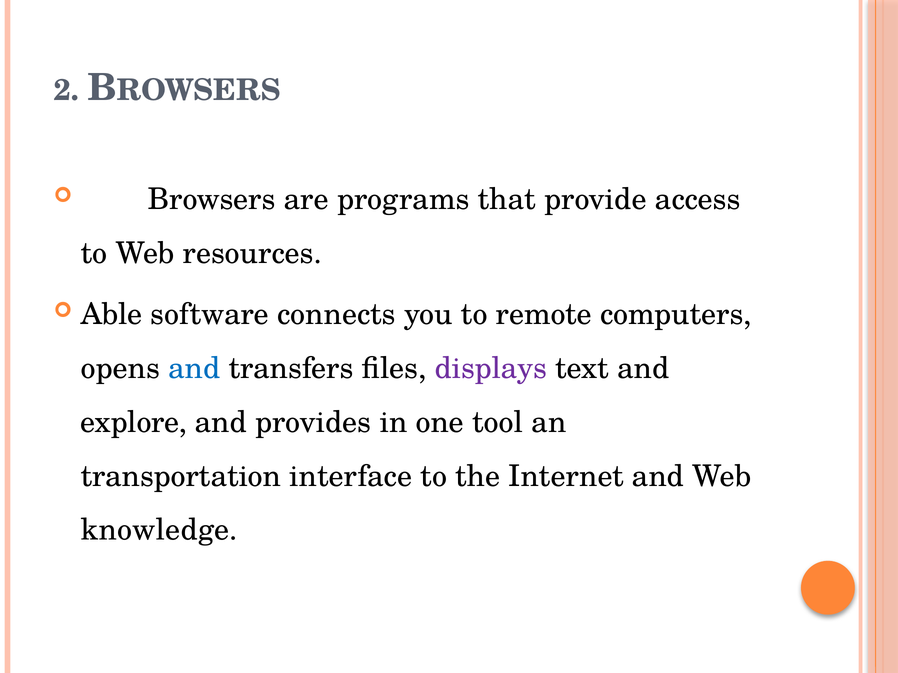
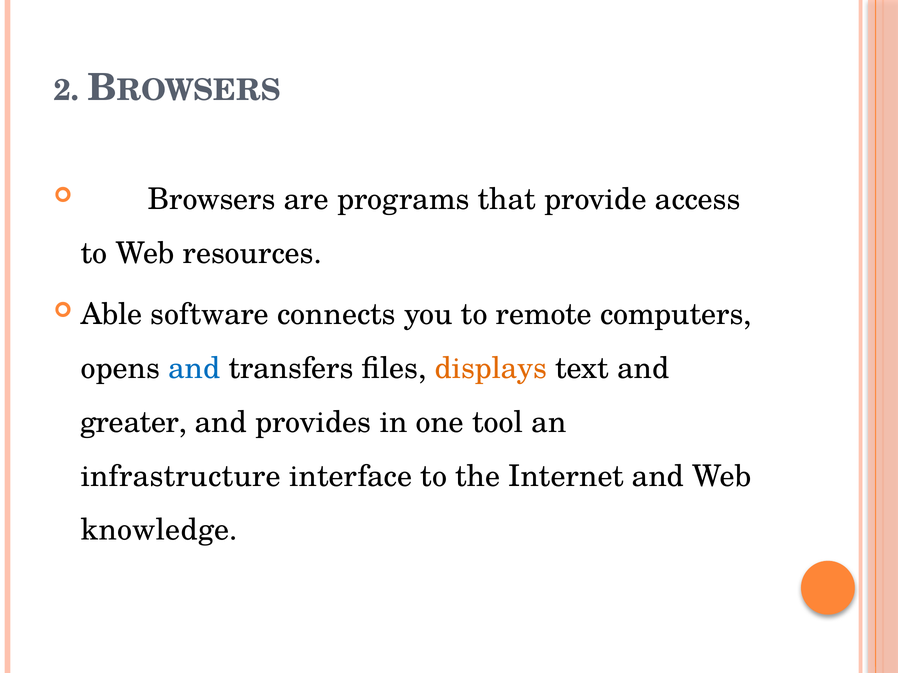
displays colour: purple -> orange
explore: explore -> greater
transportation: transportation -> infrastructure
